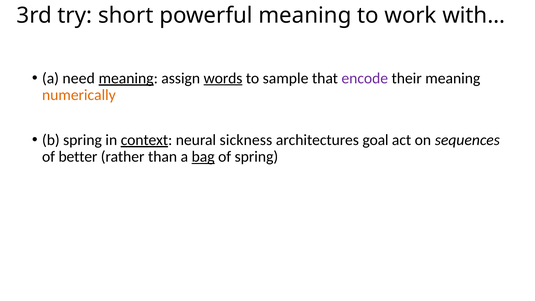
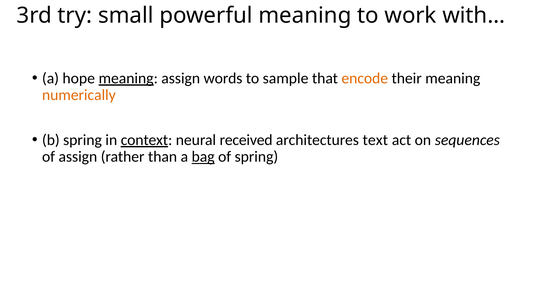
short: short -> small
need: need -> hope
words underline: present -> none
encode colour: purple -> orange
sickness: sickness -> received
goal: goal -> text
of better: better -> assign
